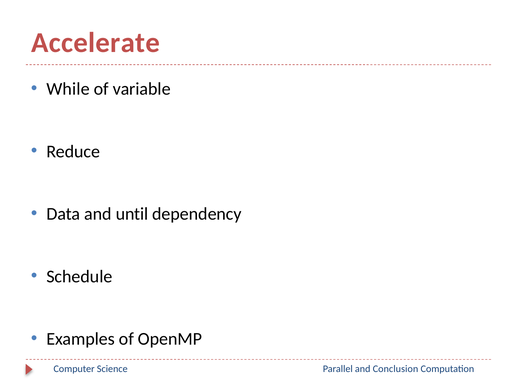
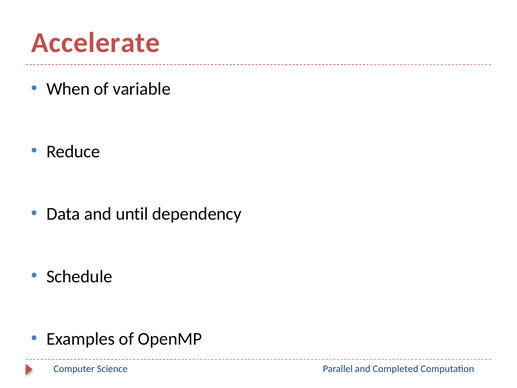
While: While -> When
Conclusion: Conclusion -> Completed
